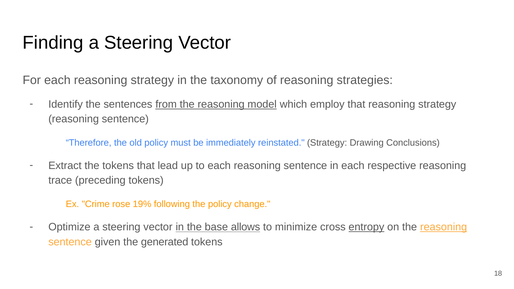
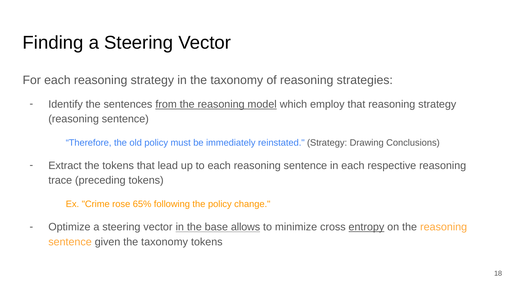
19%: 19% -> 65%
reasoning at (444, 227) underline: present -> none
given the generated: generated -> taxonomy
